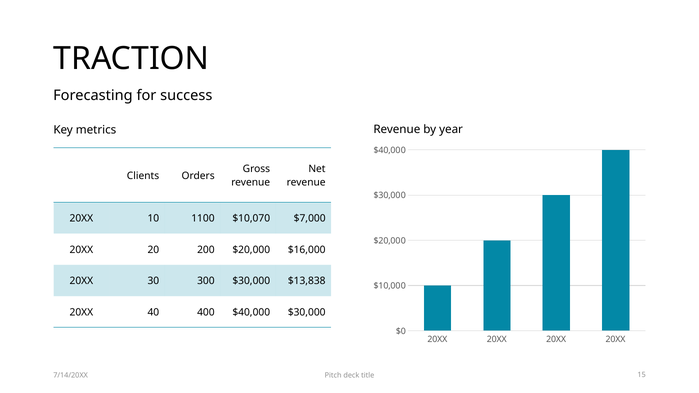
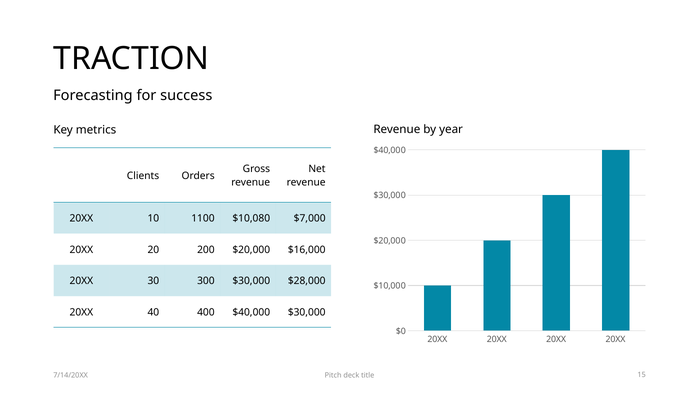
$10,070: $10,070 -> $10,080
$13,838: $13,838 -> $28,000
